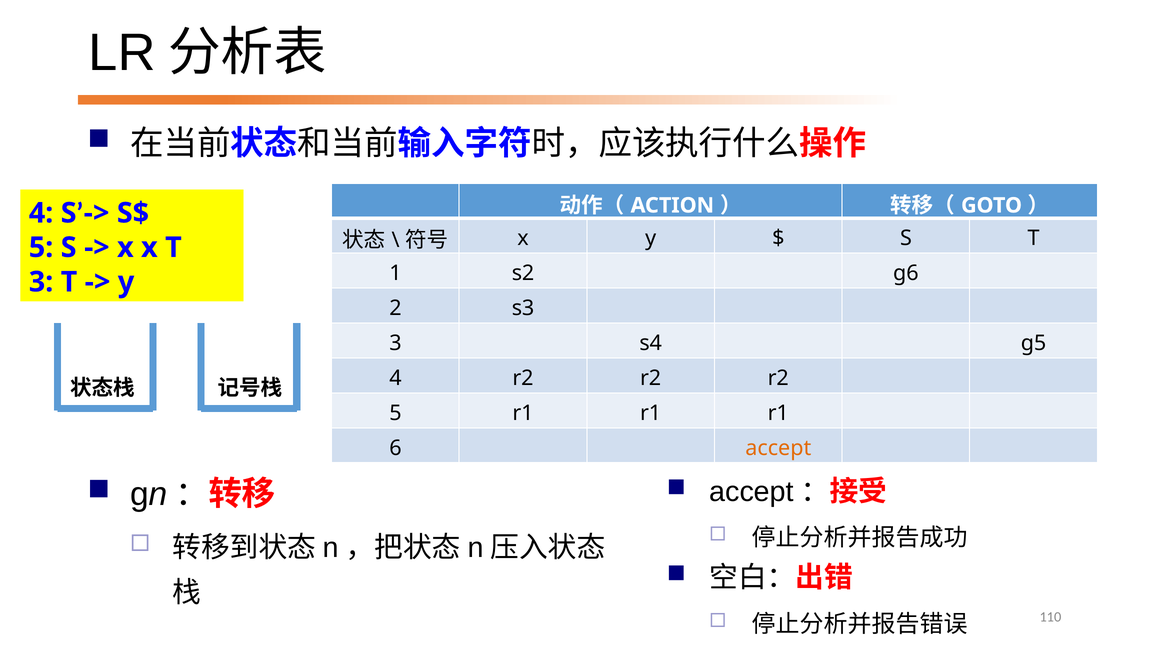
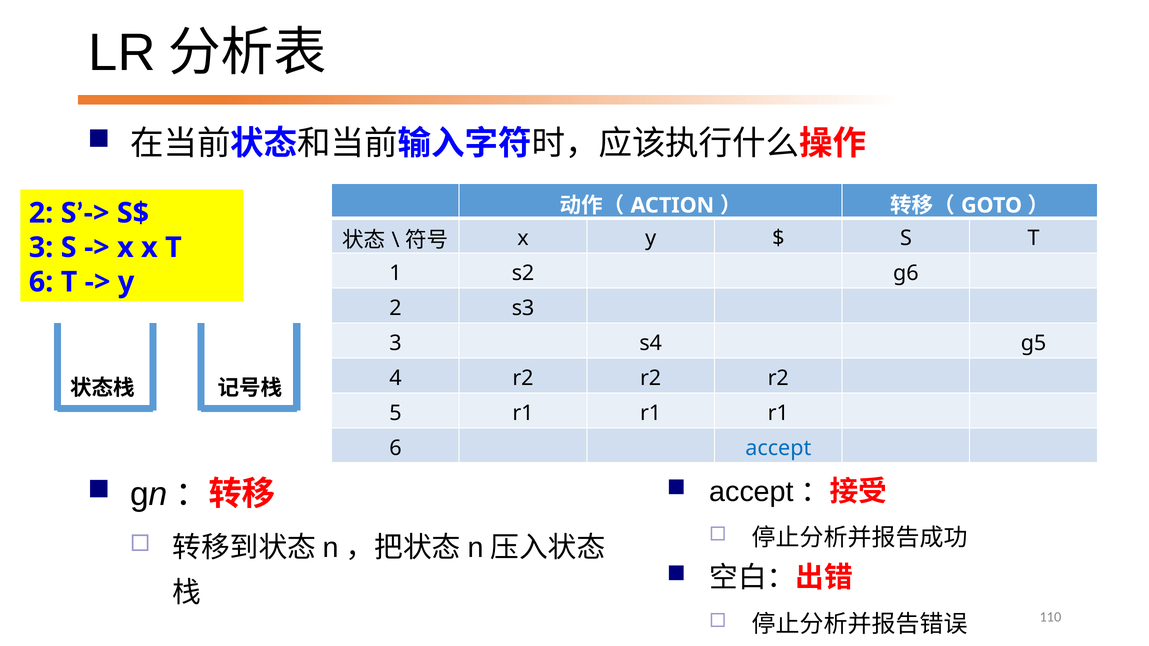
4 at (41, 213): 4 -> 2
5 at (41, 248): 5 -> 3
3 at (41, 282): 3 -> 6
accept colour: orange -> blue
